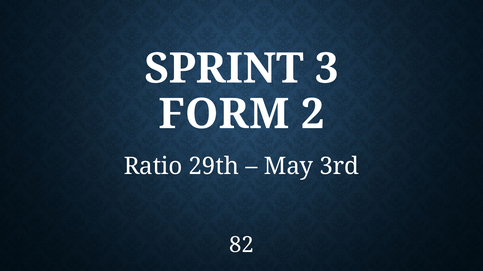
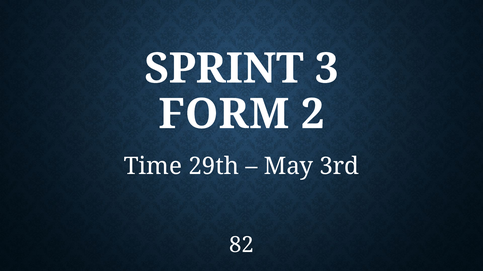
Ratio: Ratio -> Time
